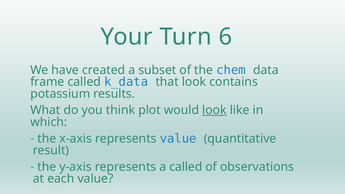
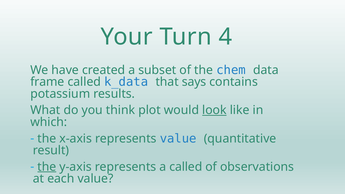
6: 6 -> 4
that look: look -> says
the at (47, 167) underline: none -> present
